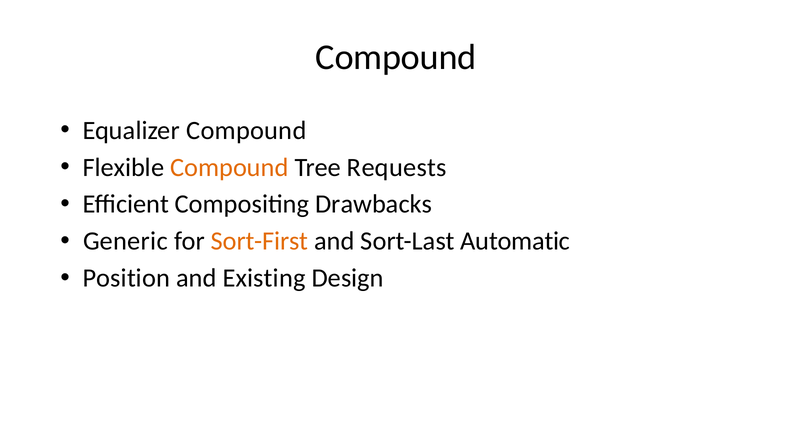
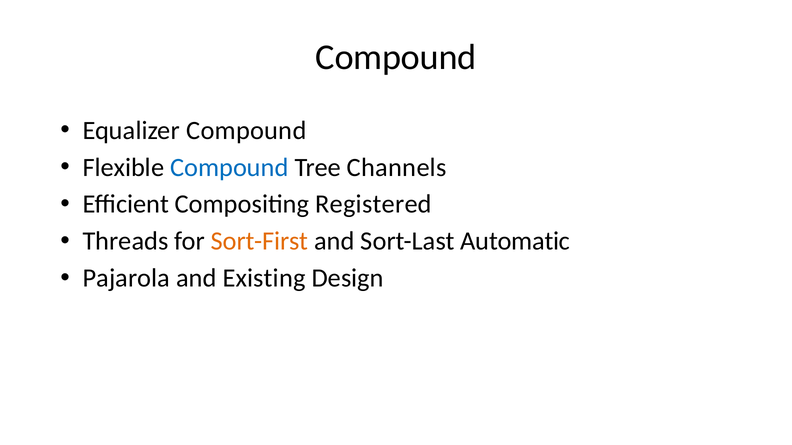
Compound at (229, 167) colour: orange -> blue
Requests: Requests -> Channels
Drawbacks: Drawbacks -> Registered
Generic: Generic -> Threads
Position: Position -> Pajarola
